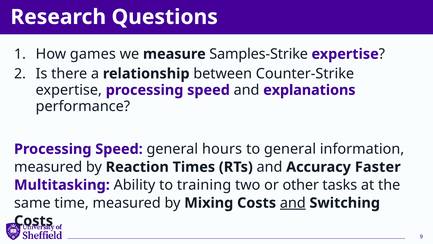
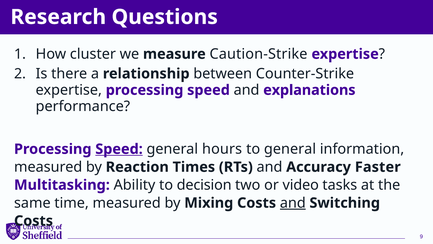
games: games -> cluster
Samples-Strike: Samples-Strike -> Caution-Strike
Speed at (119, 149) underline: none -> present
training: training -> decision
other: other -> video
